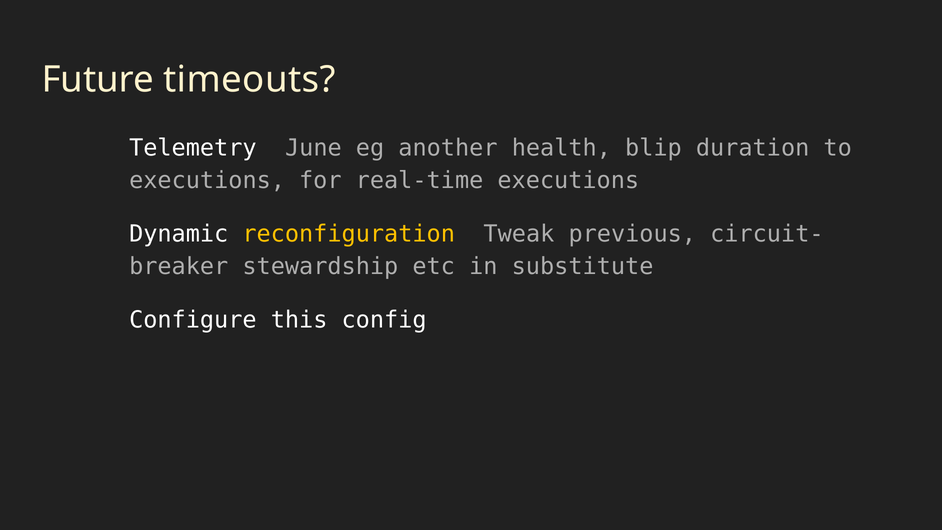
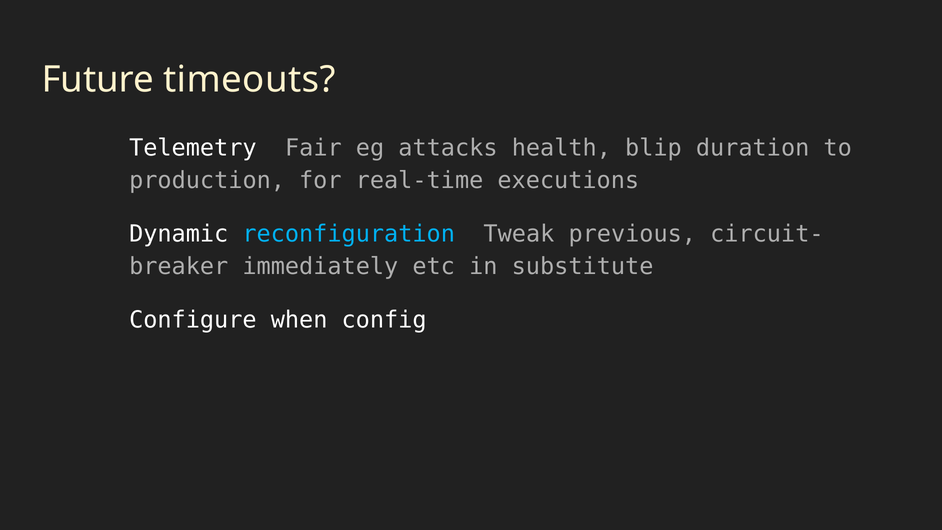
June: June -> Fair
another: another -> attacks
executions at (207, 181): executions -> production
reconfiguration colour: yellow -> light blue
stewardship: stewardship -> immediately
this: this -> when
